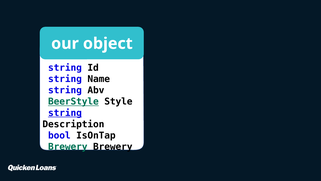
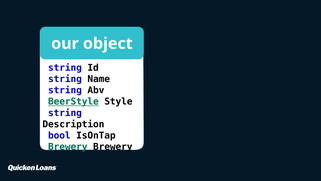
string at (65, 113) underline: present -> none
